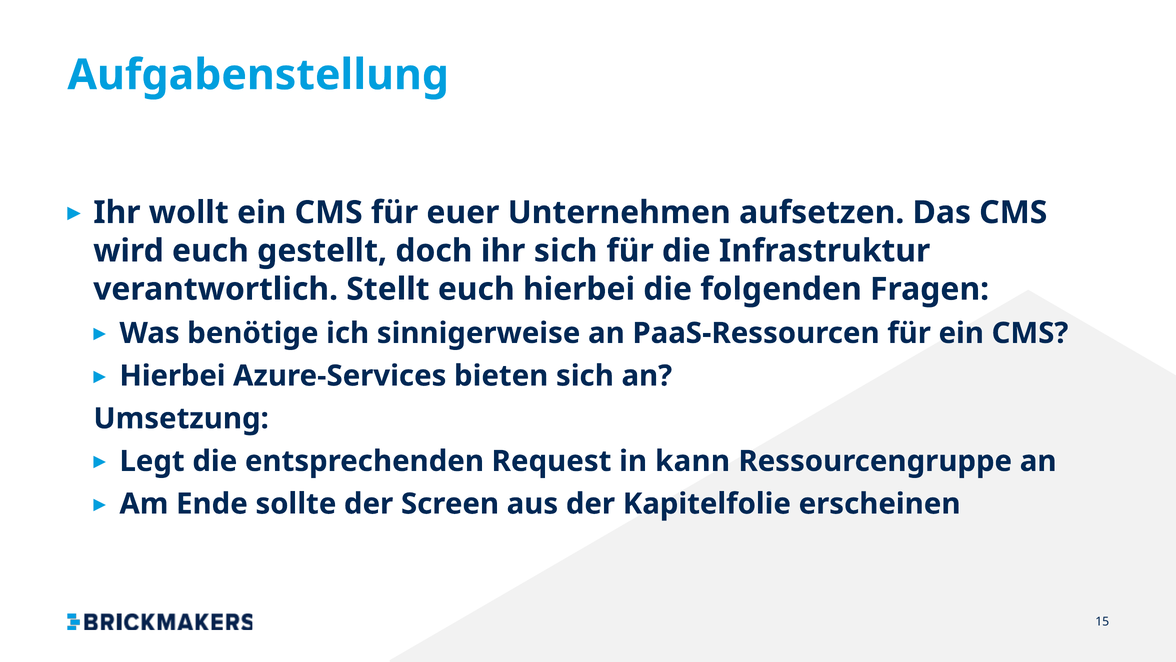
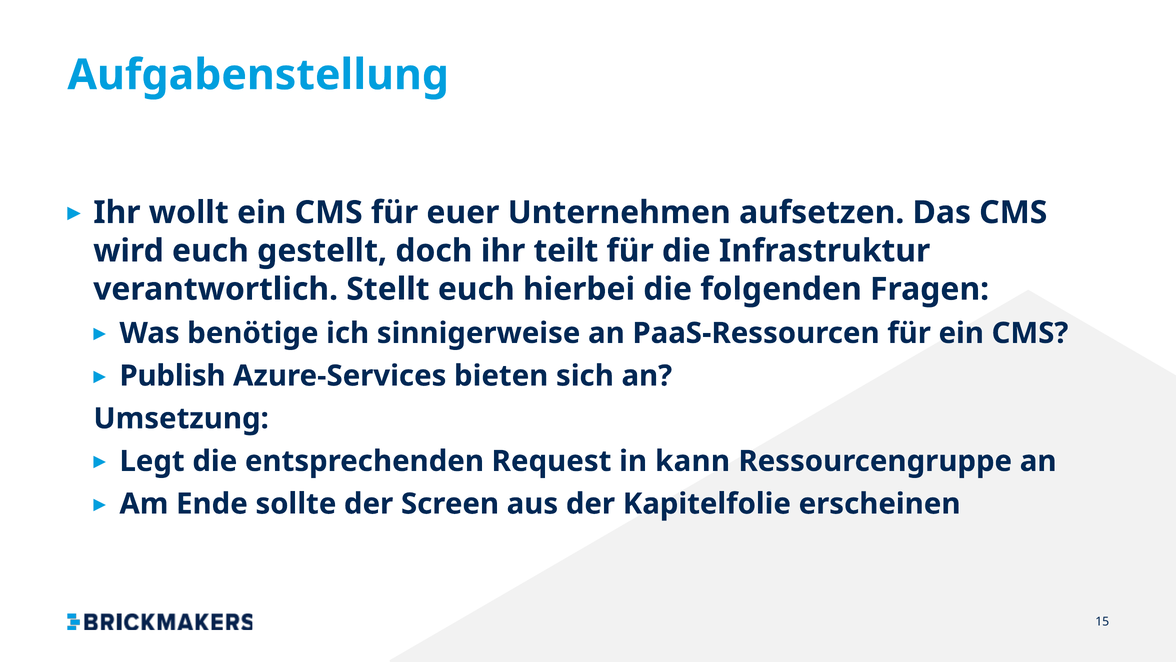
ihr sich: sich -> teilt
Hierbei at (172, 376): Hierbei -> Publish
